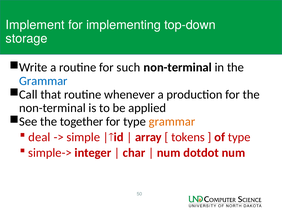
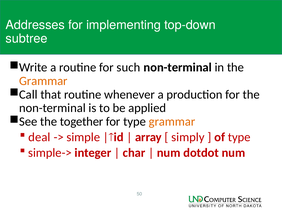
Implement: Implement -> Addresses
storage: storage -> subtree
Grammar at (43, 81) colour: blue -> orange
tokens: tokens -> simply
